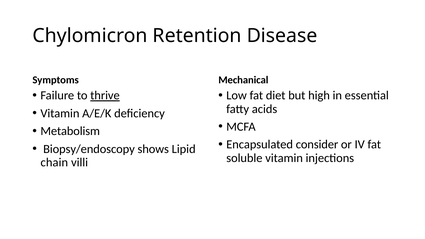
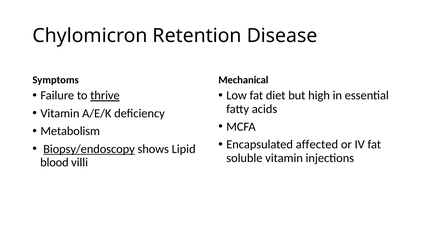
consider: consider -> affected
Biopsy/endoscopy underline: none -> present
chain: chain -> blood
